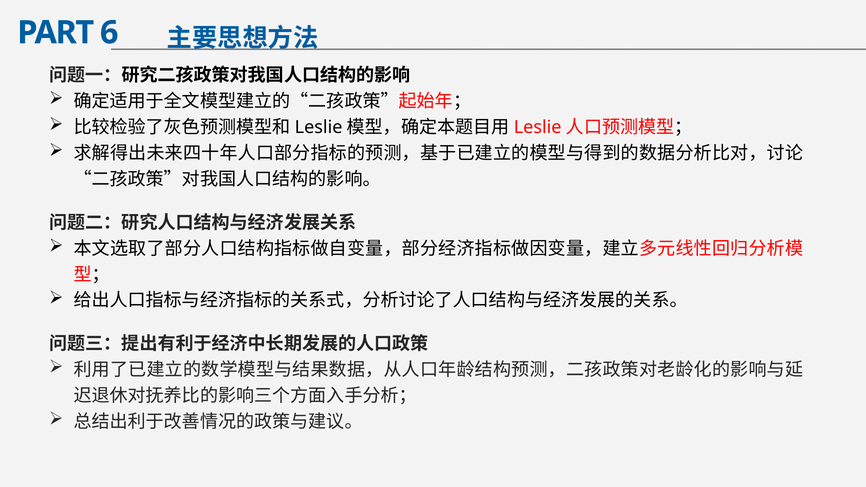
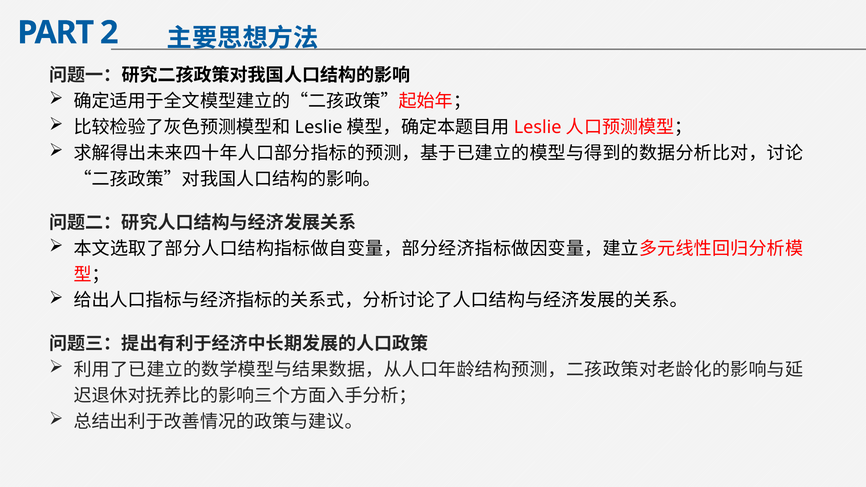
6: 6 -> 2
